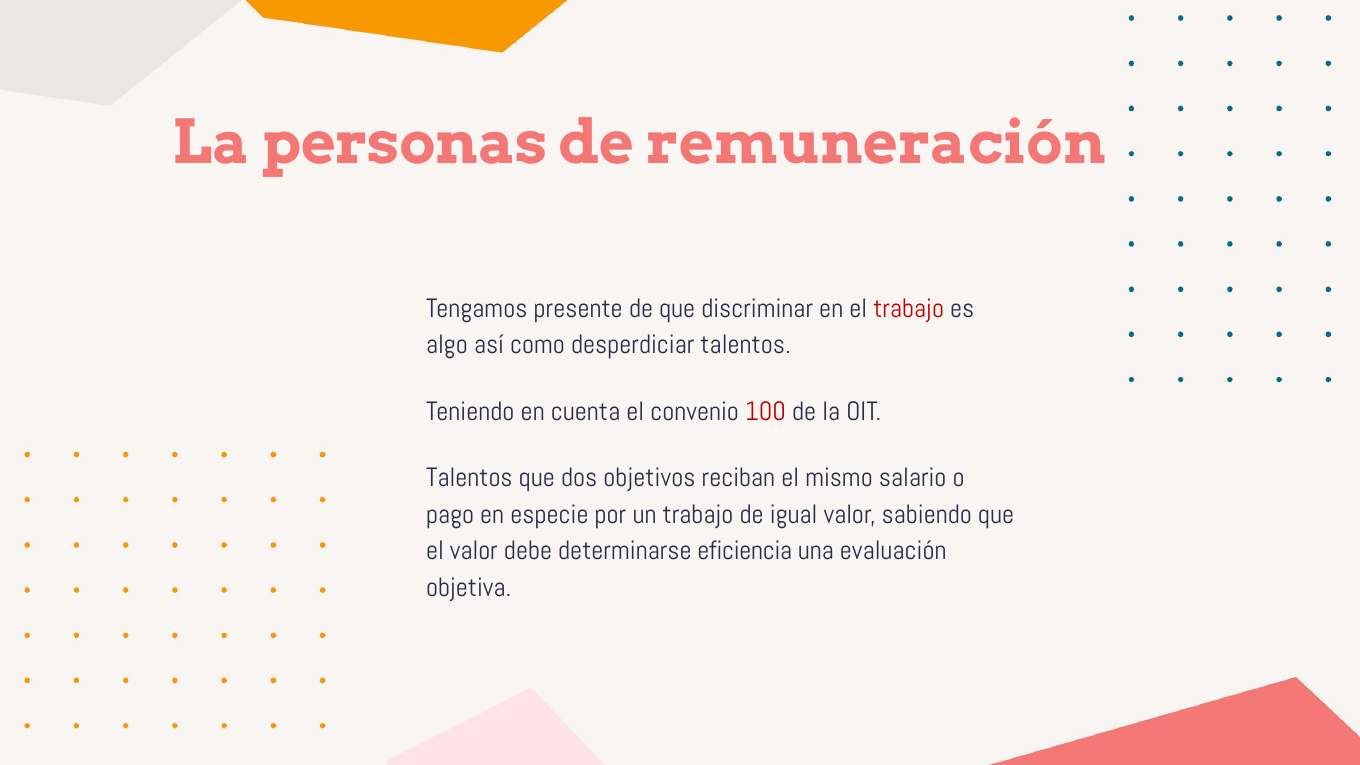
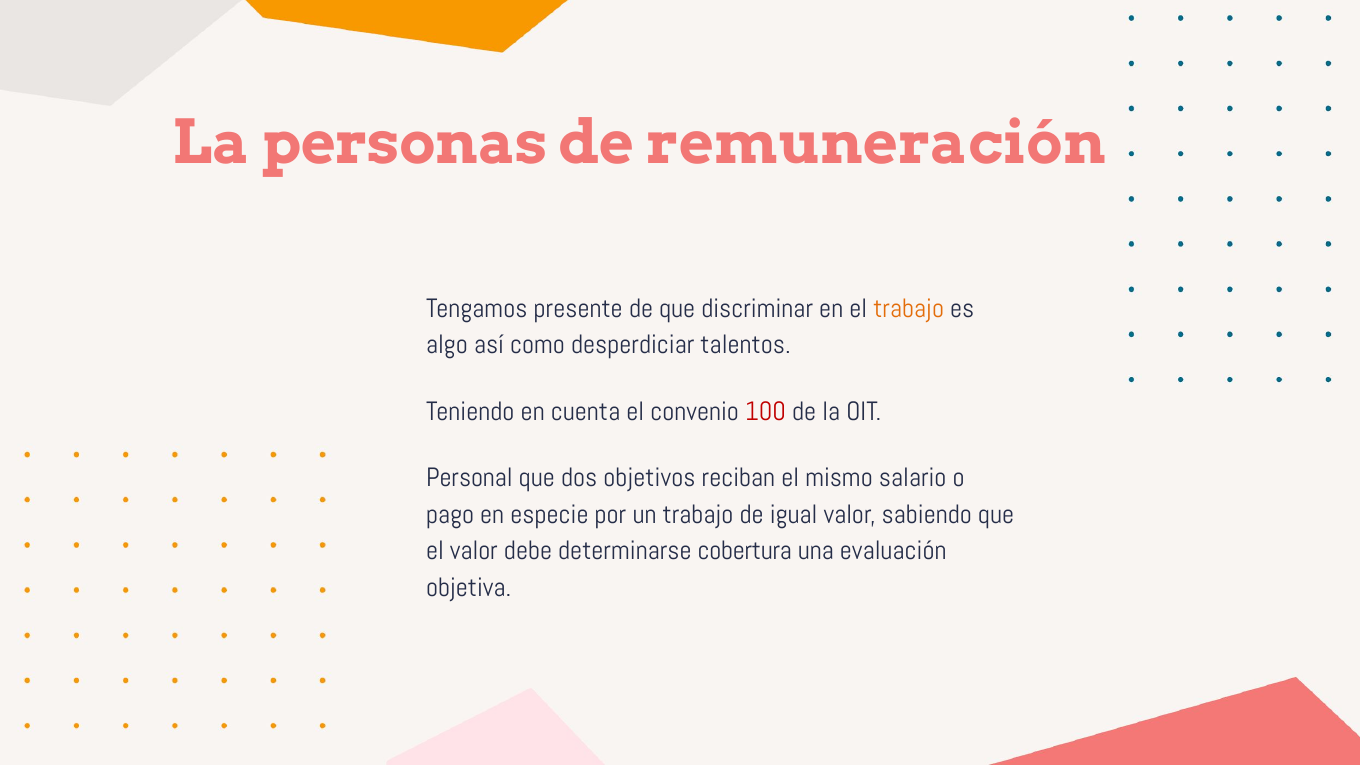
trabajo at (909, 308) colour: red -> orange
Talentos at (469, 478): Talentos -> Personal
eficiencia: eficiencia -> cobertura
